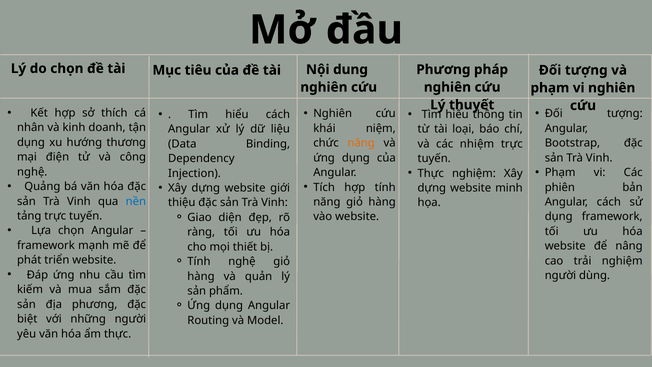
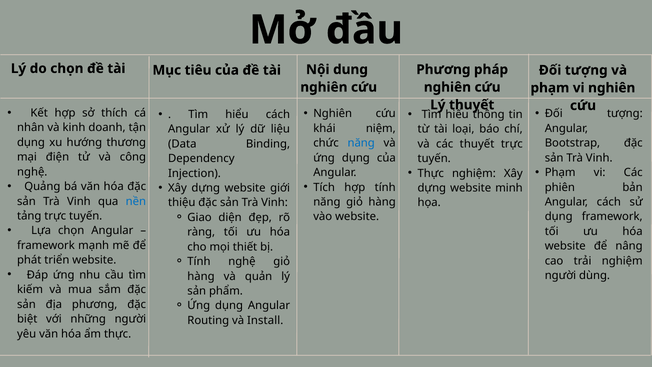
năng at (361, 143) colour: orange -> blue
các nhiệm: nhiệm -> thuyết
Model: Model -> Install
